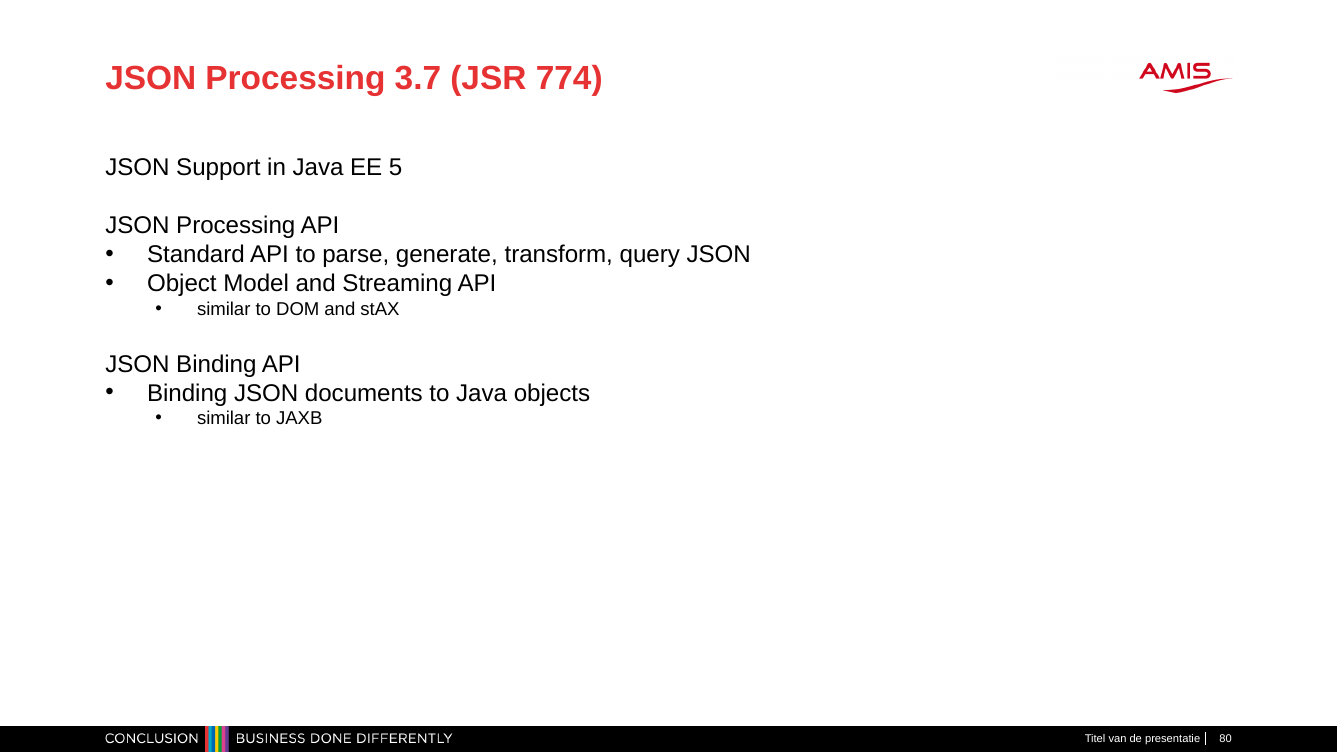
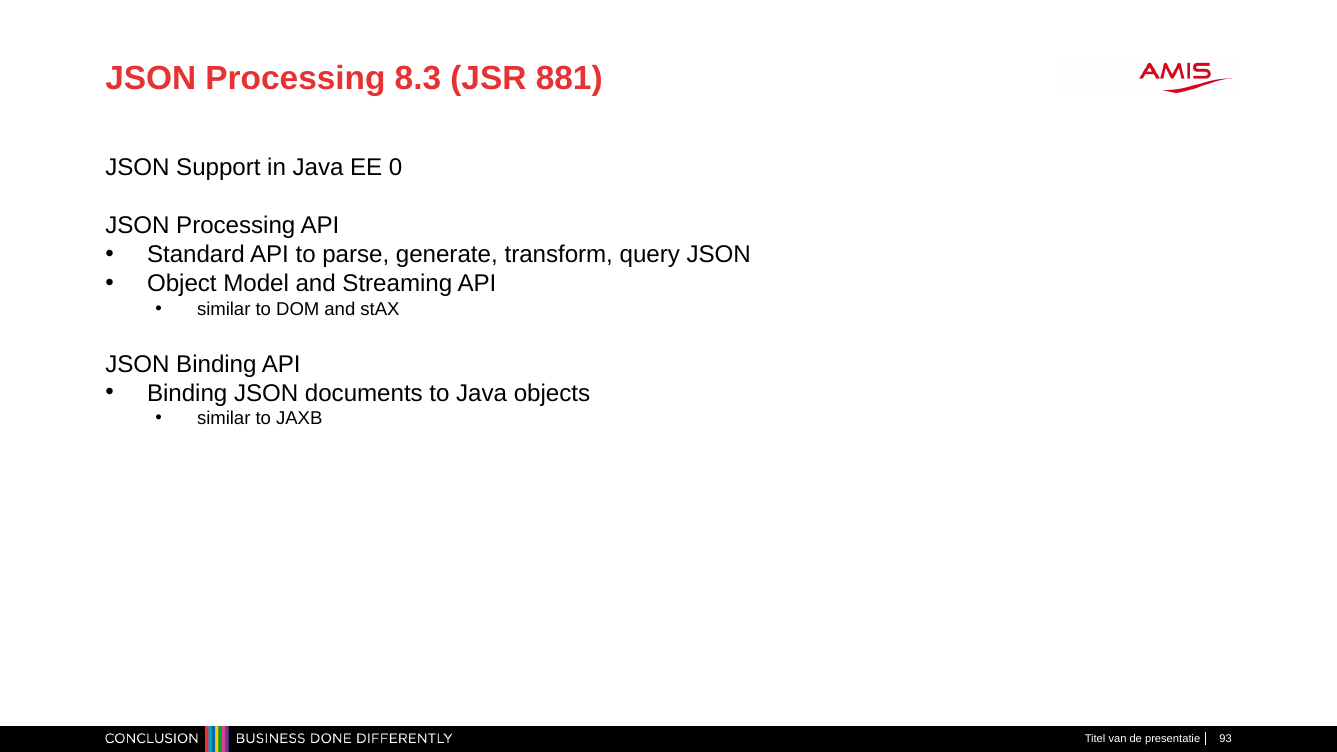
3.7: 3.7 -> 8.3
774: 774 -> 881
5: 5 -> 0
80: 80 -> 93
